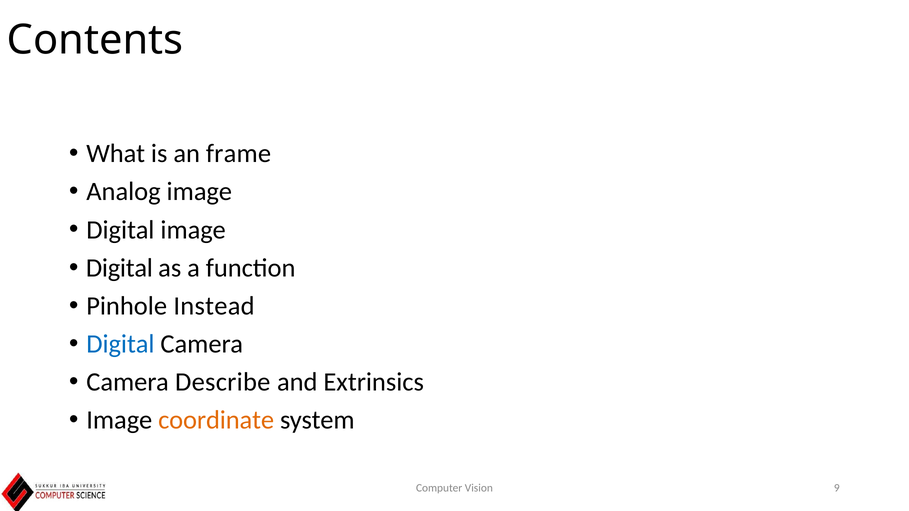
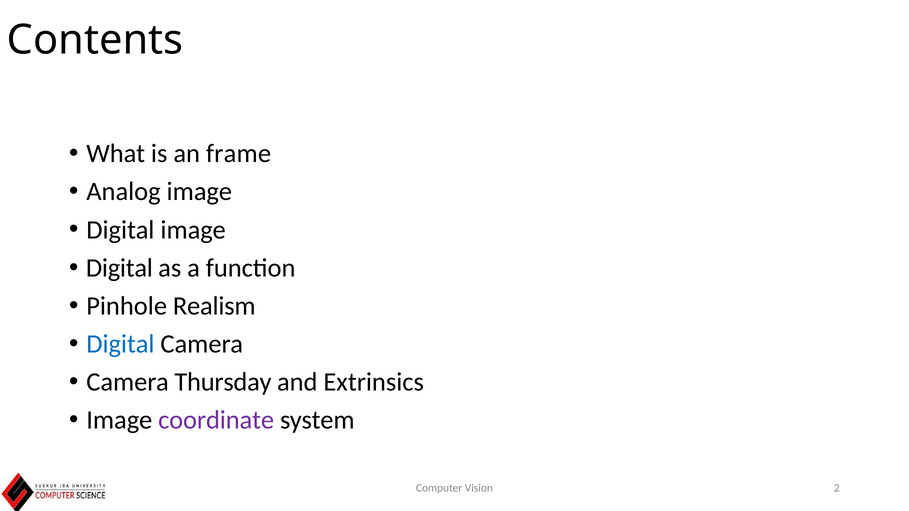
Instead: Instead -> Realism
Describe: Describe -> Thursday
coordinate colour: orange -> purple
9: 9 -> 2
